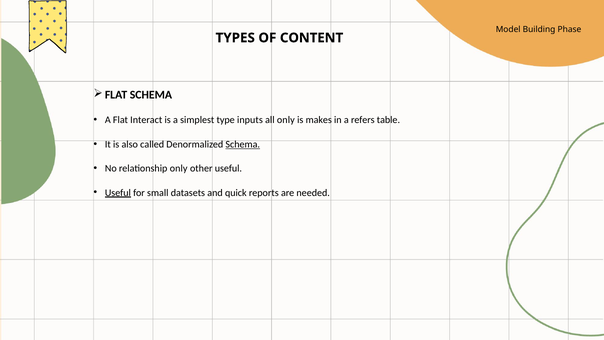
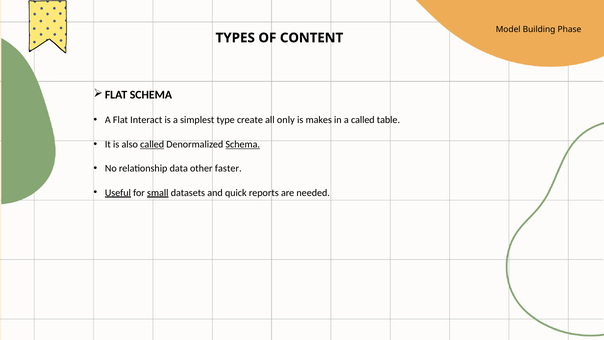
inputs: inputs -> create
a refers: refers -> called
called at (152, 144) underline: none -> present
relationship only: only -> data
other useful: useful -> faster
small underline: none -> present
